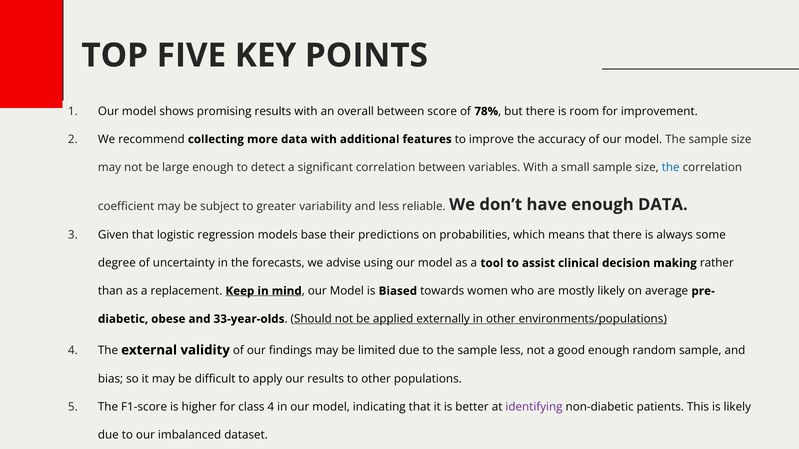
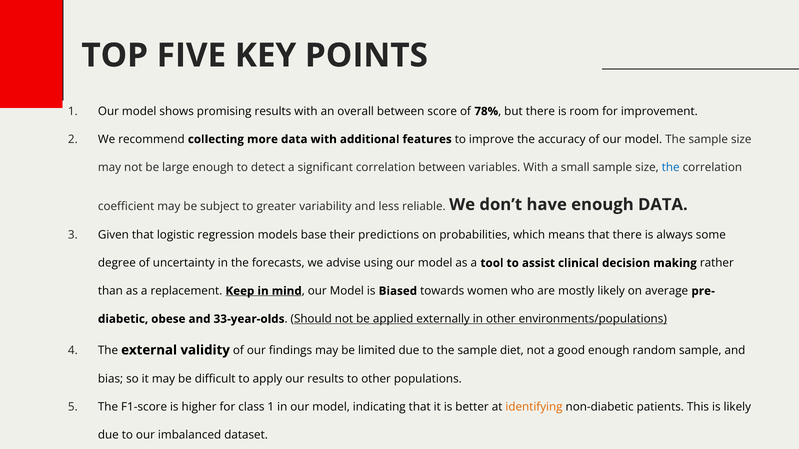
sample less: less -> diet
class 4: 4 -> 1
identifying colour: purple -> orange
